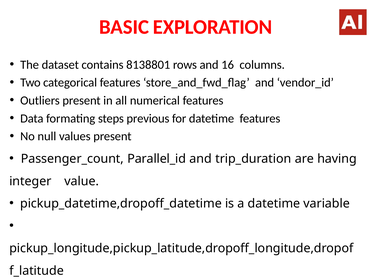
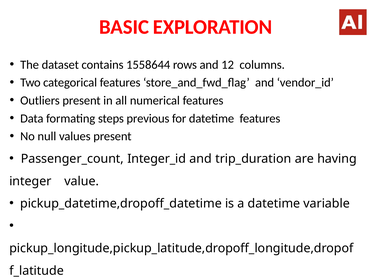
8138801: 8138801 -> 1558644
16: 16 -> 12
Parallel_id: Parallel_id -> Integer_id
